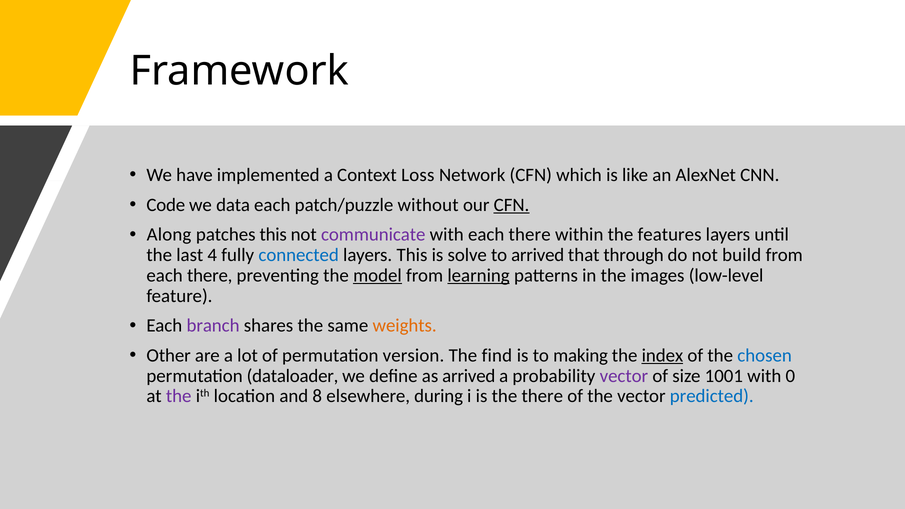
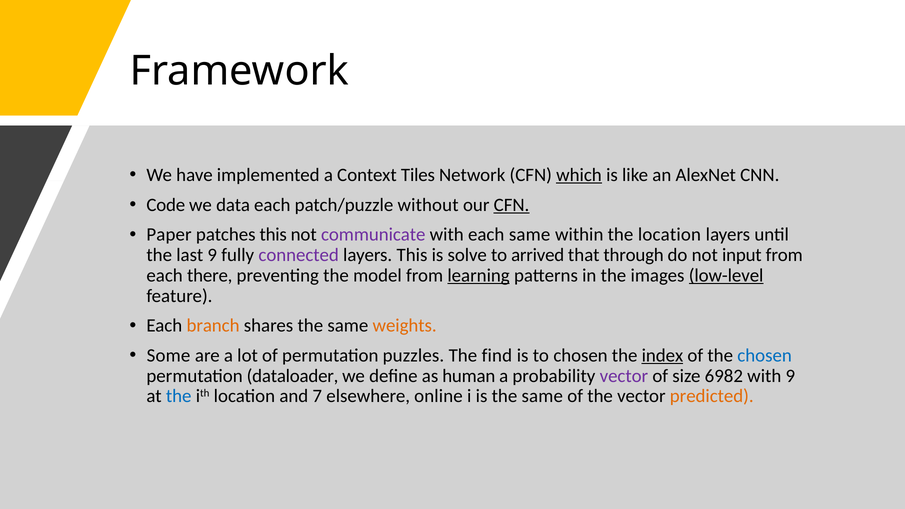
Loss: Loss -> Tiles
which underline: none -> present
Along: Along -> Paper
with each there: there -> same
the features: features -> location
last 4: 4 -> 9
connected colour: blue -> purple
build: build -> input
model underline: present -> none
low-level underline: none -> present
branch colour: purple -> orange
Other: Other -> Some
version: version -> puzzles
to making: making -> chosen
as arrived: arrived -> human
1001: 1001 -> 6982
with 0: 0 -> 9
the at (179, 396) colour: purple -> blue
8: 8 -> 7
during: during -> online
is the there: there -> same
predicted colour: blue -> orange
